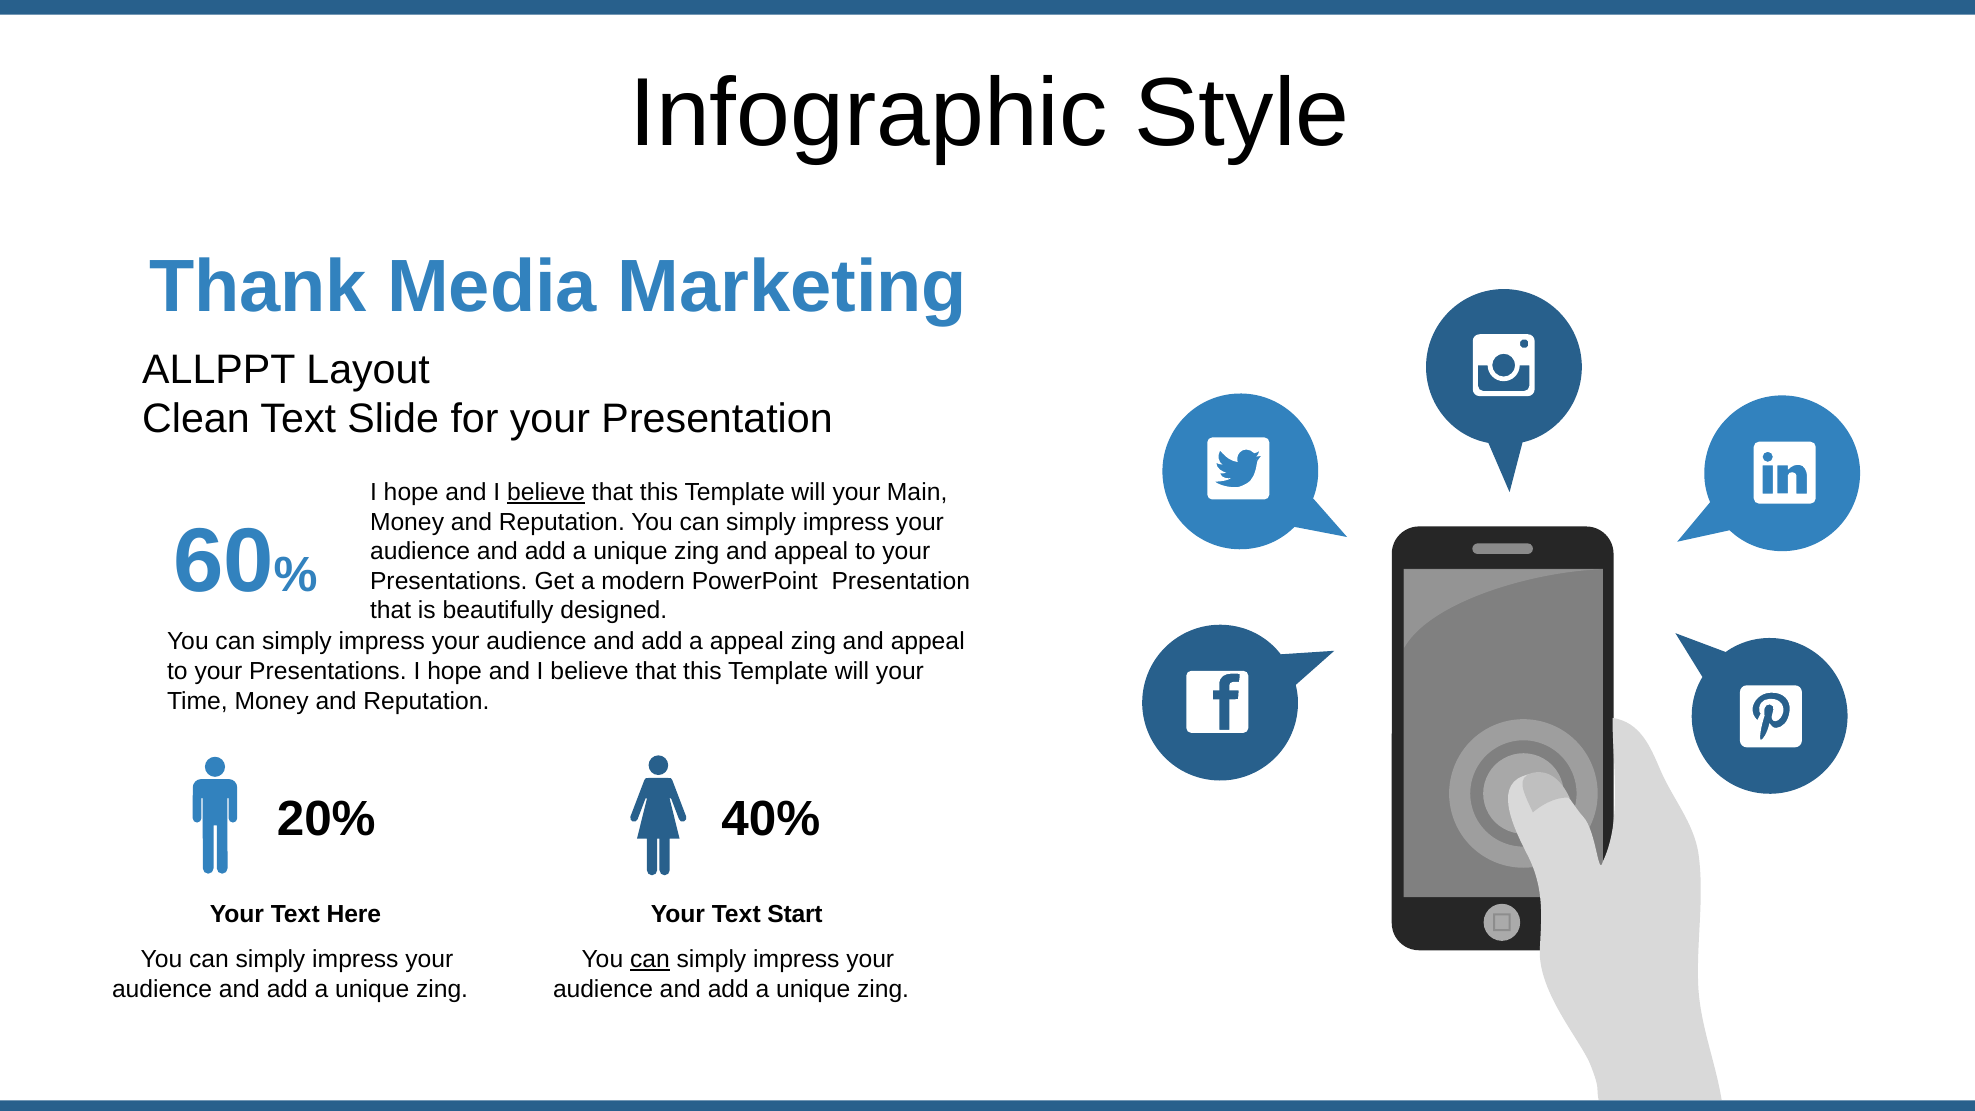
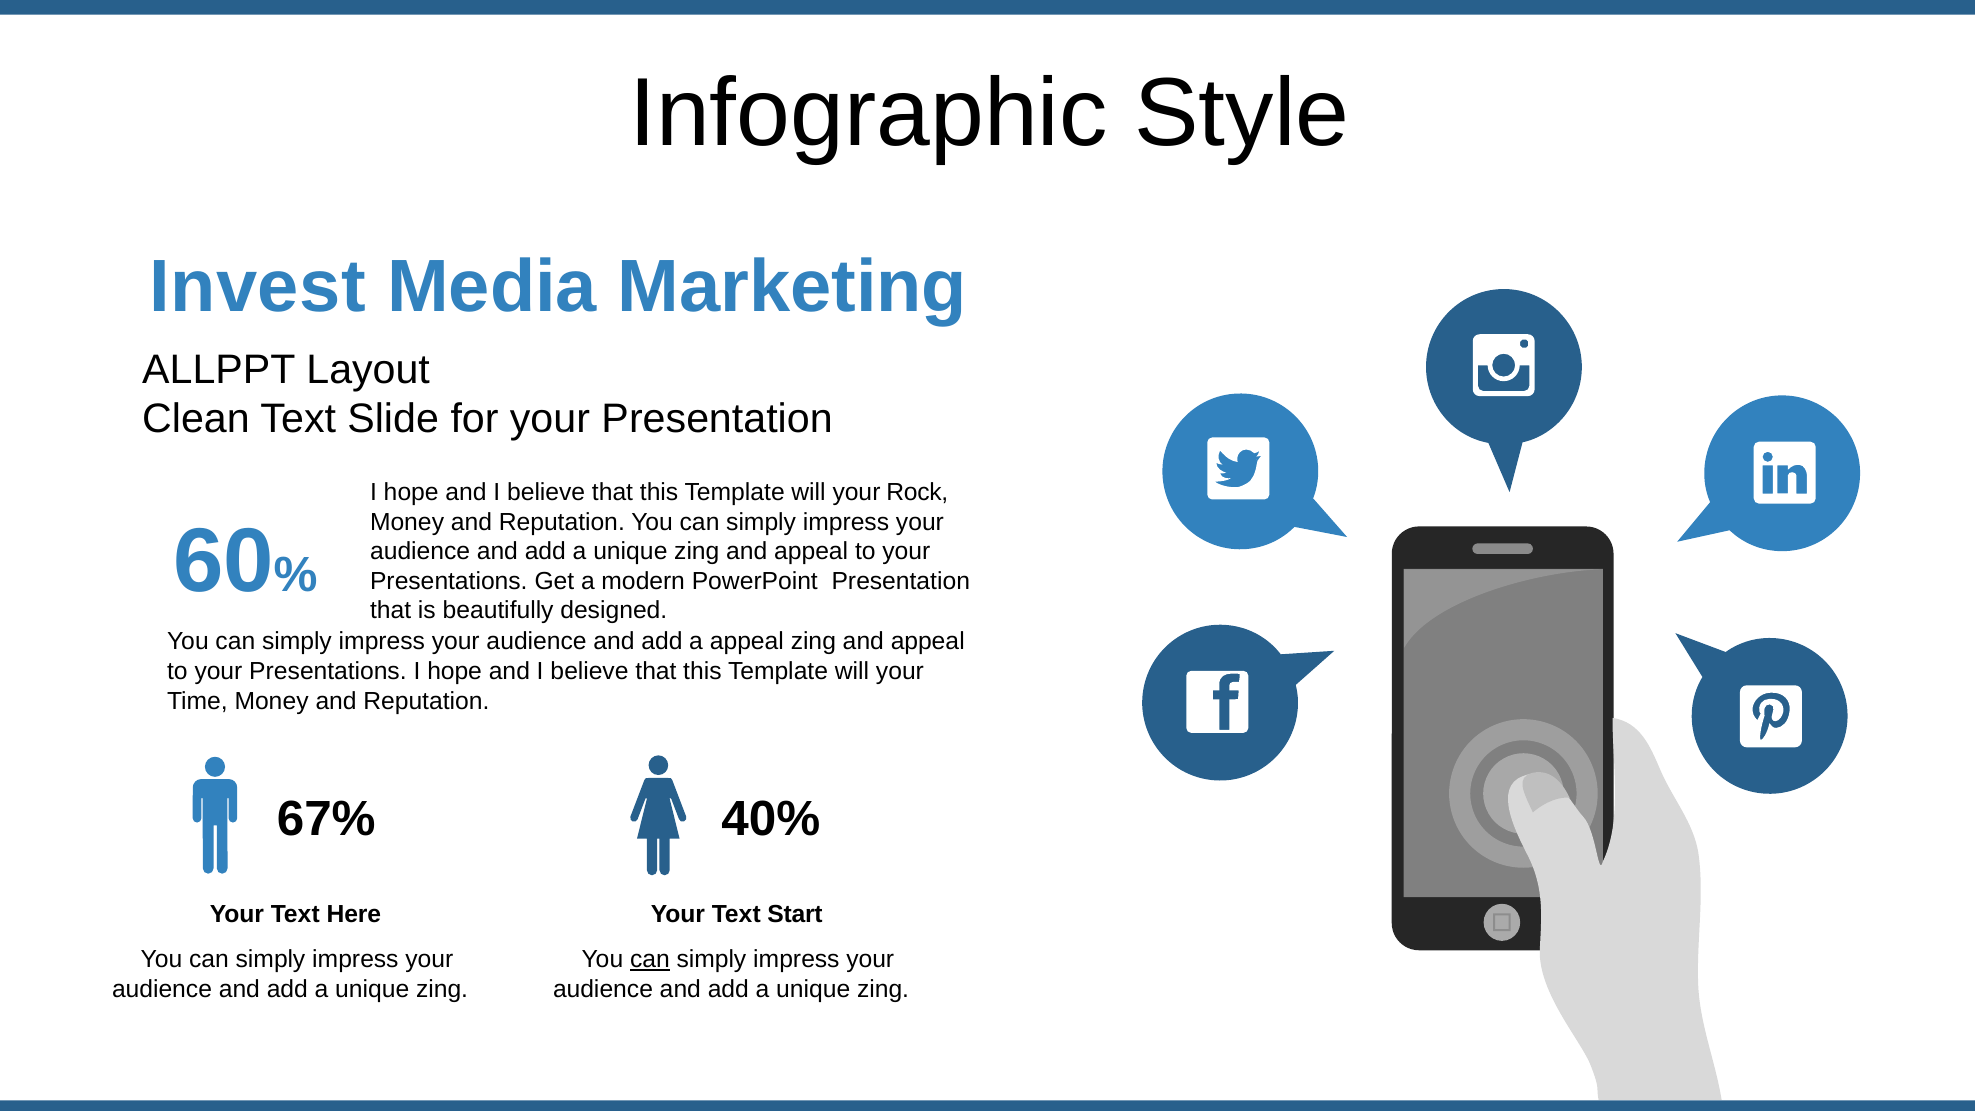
Thank: Thank -> Invest
believe at (546, 492) underline: present -> none
Main: Main -> Rock
20%: 20% -> 67%
